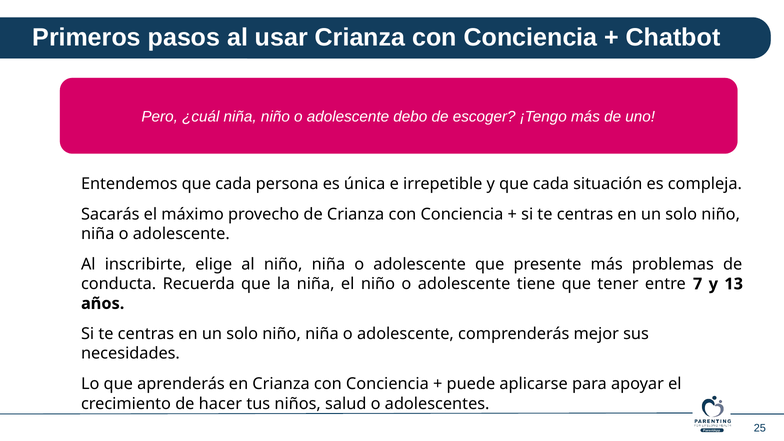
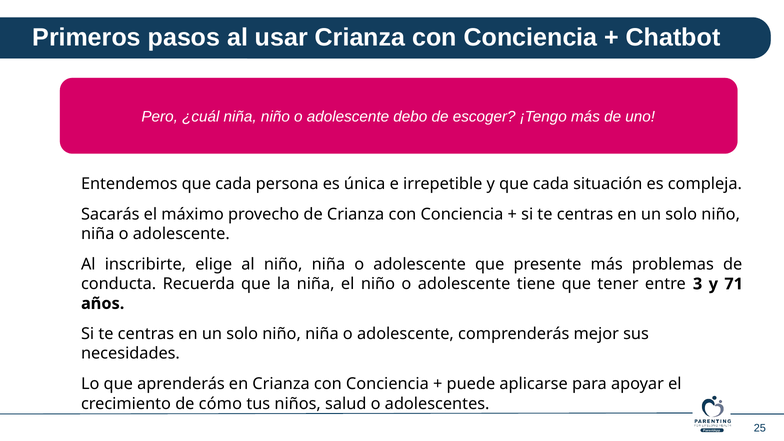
7: 7 -> 3
13: 13 -> 71
hacer: hacer -> cómo
